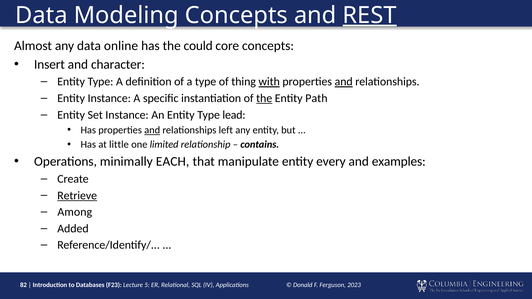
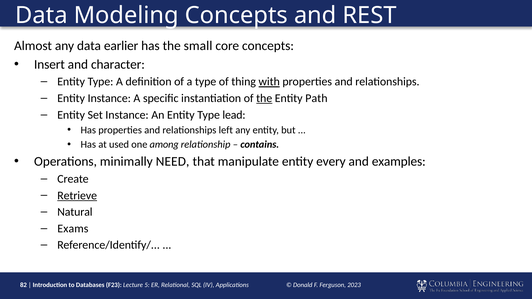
REST underline: present -> none
online: online -> earlier
could: could -> small
and at (344, 82) underline: present -> none
and at (152, 130) underline: present -> none
little: little -> used
limited: limited -> among
EACH: EACH -> NEED
Among: Among -> Natural
Added: Added -> Exams
